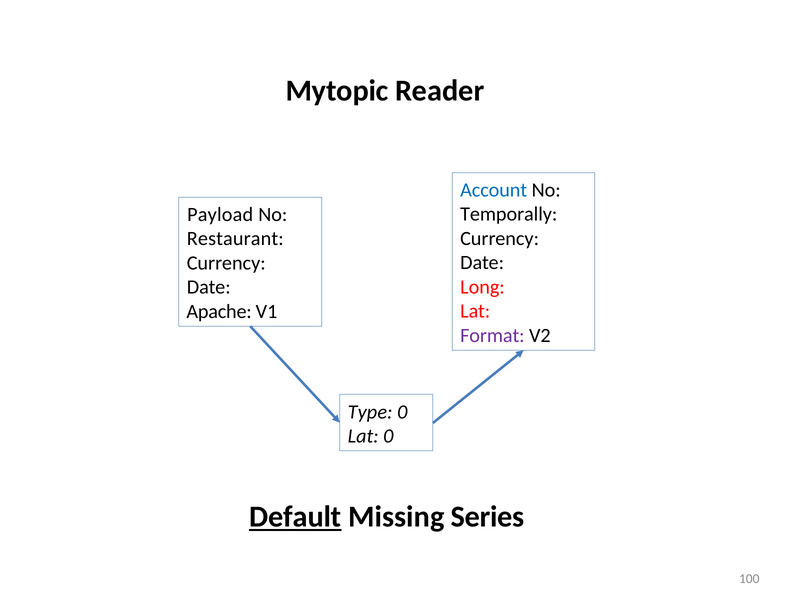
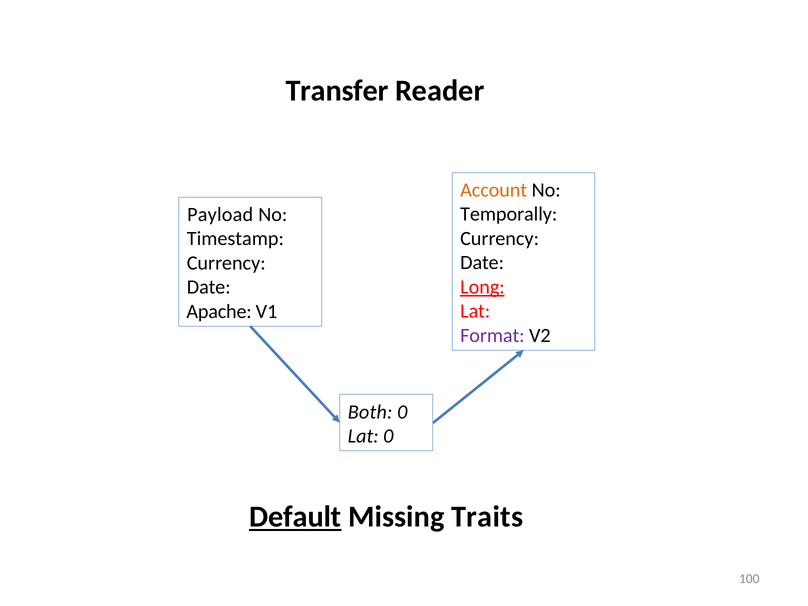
Mytopic: Mytopic -> Transfer
Account colour: blue -> orange
Restaurant: Restaurant -> Timestamp
Long underline: none -> present
Type: Type -> Both
Series: Series -> Traits
